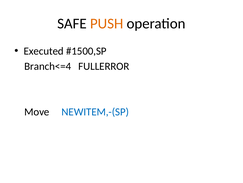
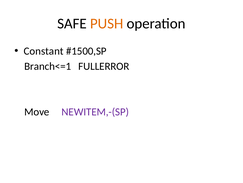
Executed: Executed -> Constant
Branch<=4: Branch<=4 -> Branch<=1
NEWITEM,-(SP colour: blue -> purple
